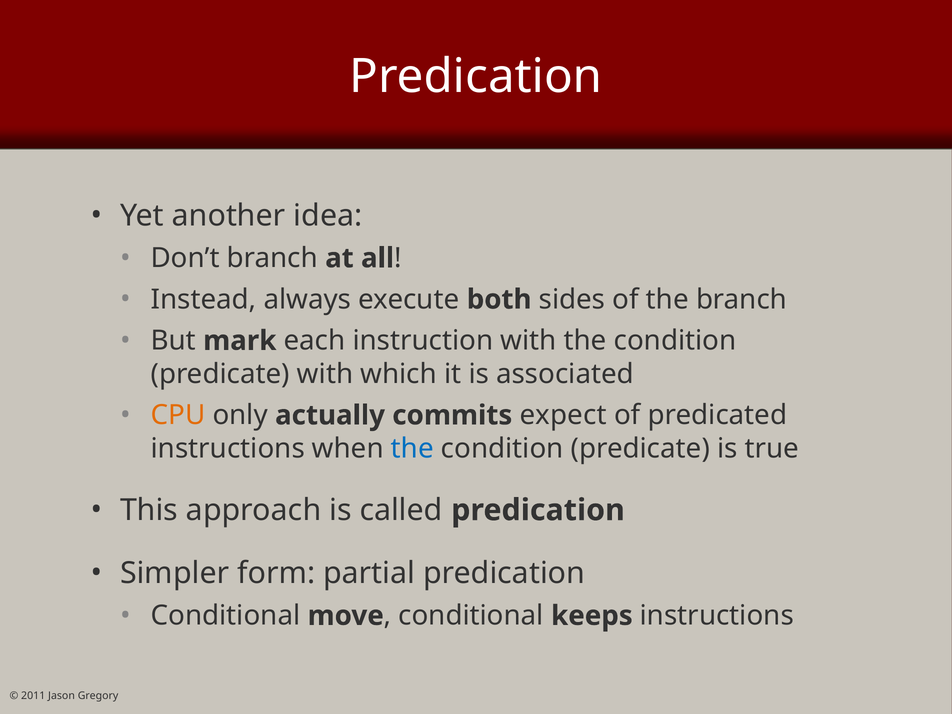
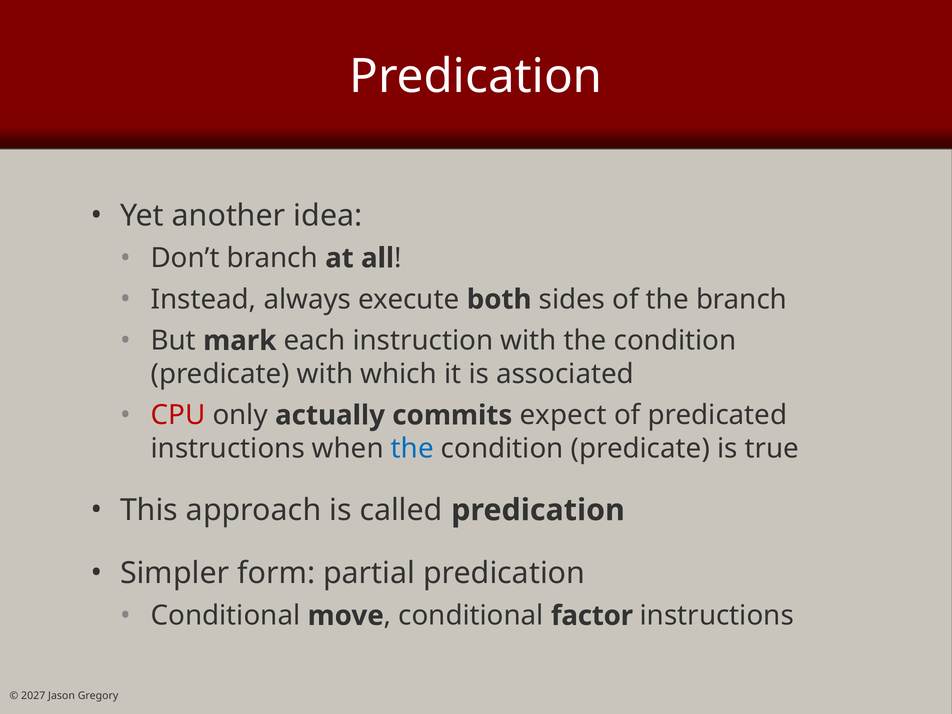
CPU colour: orange -> red
keeps: keeps -> factor
2011: 2011 -> 2027
